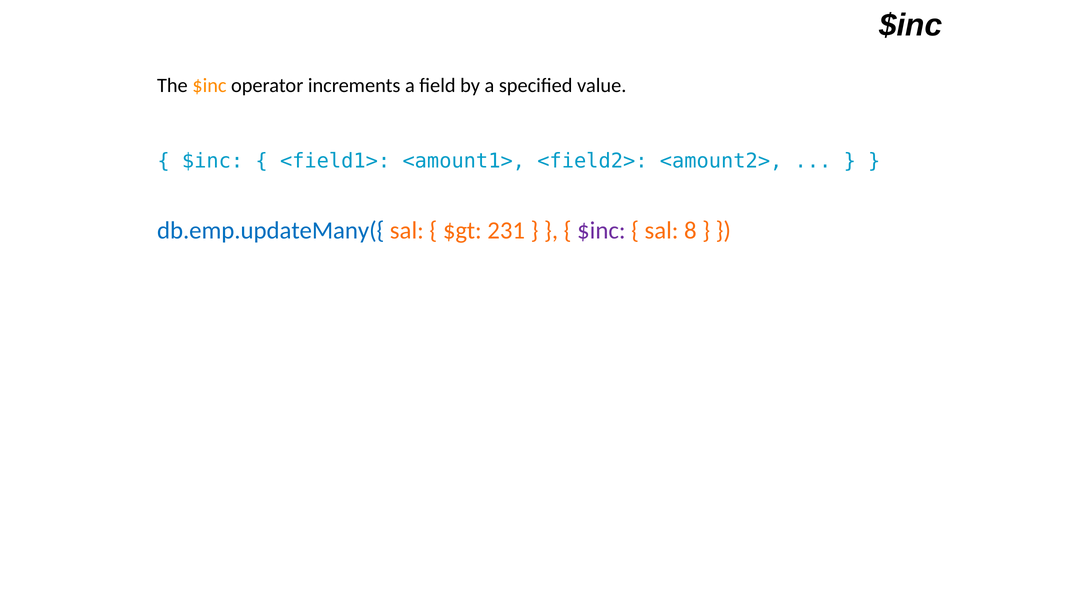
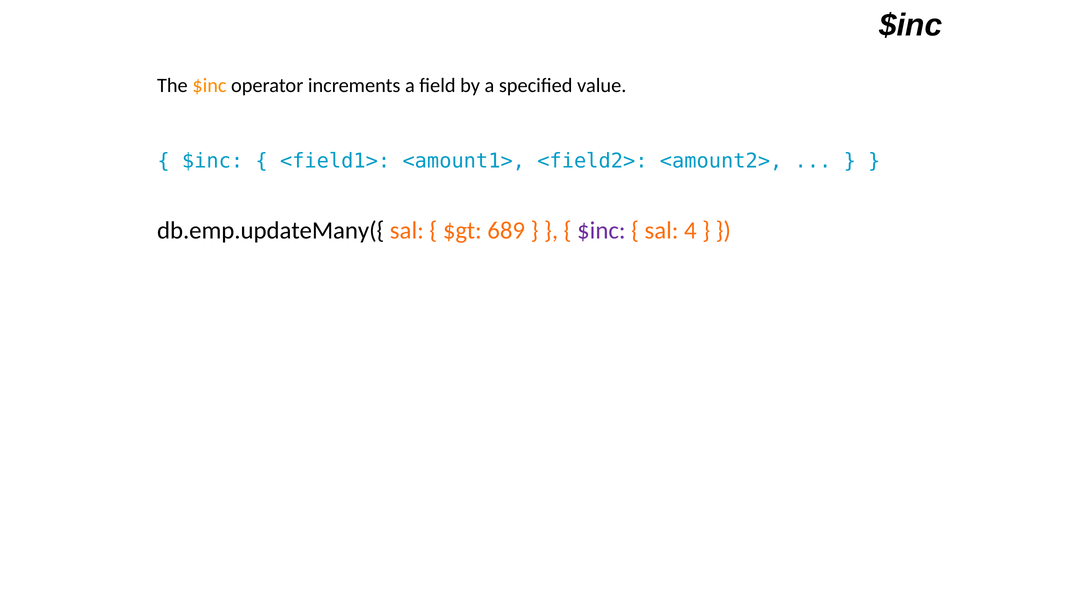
db.emp.updateMany({ colour: blue -> black
231: 231 -> 689
8: 8 -> 4
